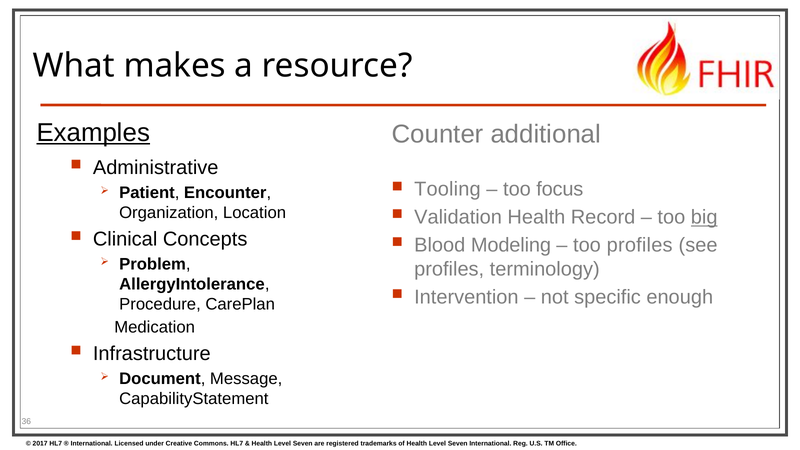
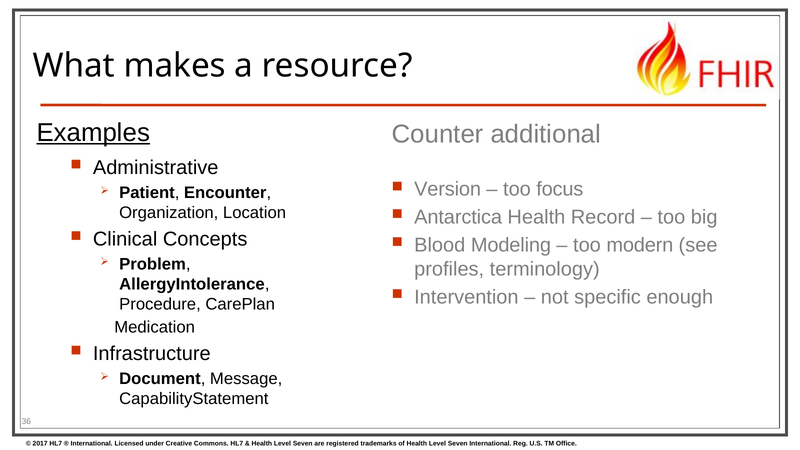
Tooling: Tooling -> Version
Validation: Validation -> Antarctica
big underline: present -> none
too profiles: profiles -> modern
